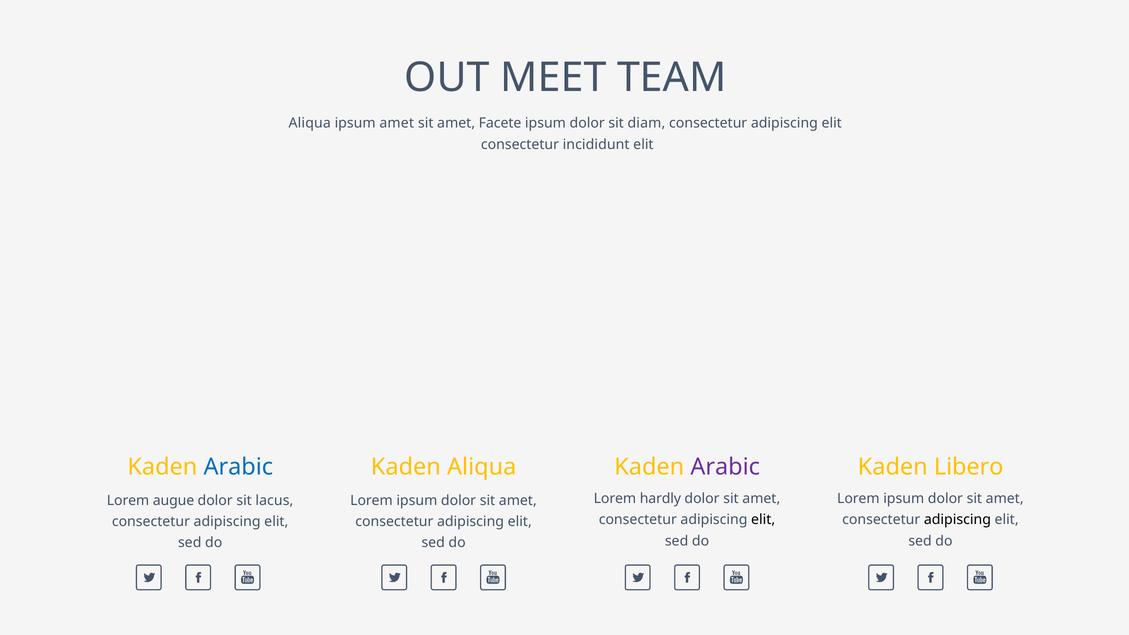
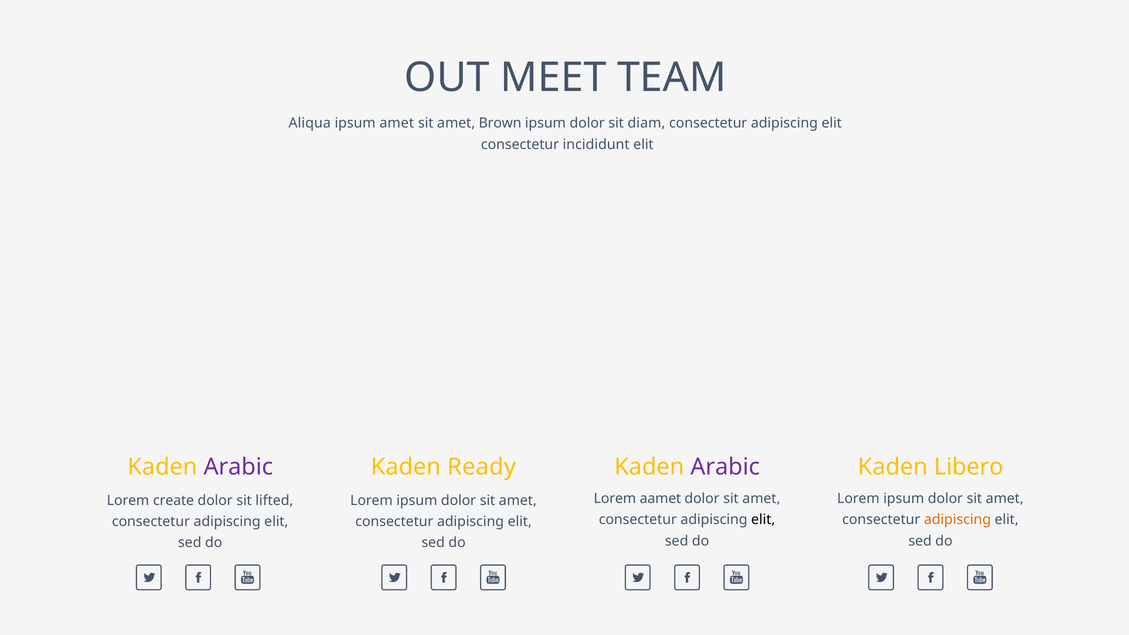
Facete: Facete -> Brown
Arabic at (238, 467) colour: blue -> purple
Kaden Aliqua: Aliqua -> Ready
hardly: hardly -> aamet
augue: augue -> create
lacus: lacus -> lifted
adipiscing at (957, 520) colour: black -> orange
